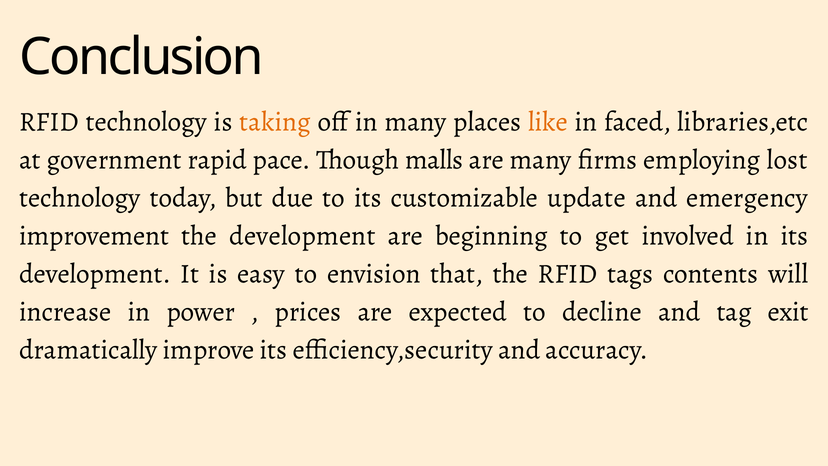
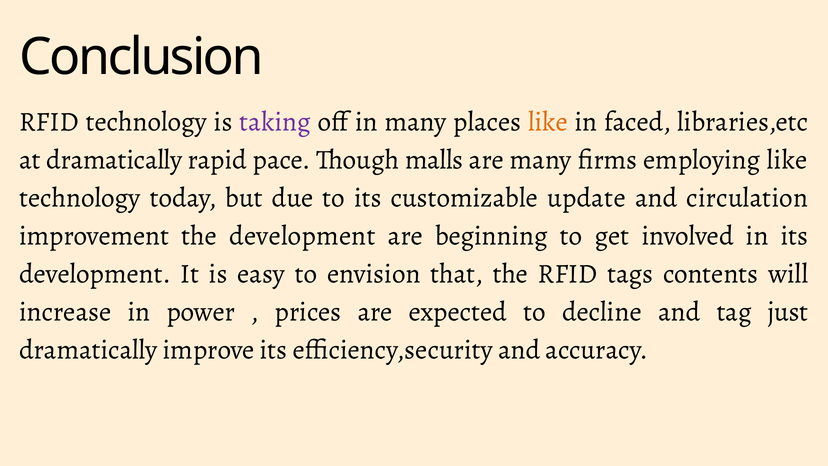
taking colour: orange -> purple
at government: government -> dramatically
employing lost: lost -> like
emergency: emergency -> circulation
exit: exit -> just
